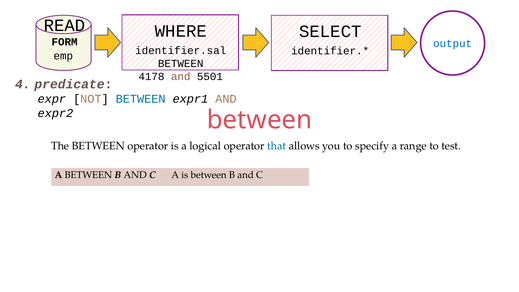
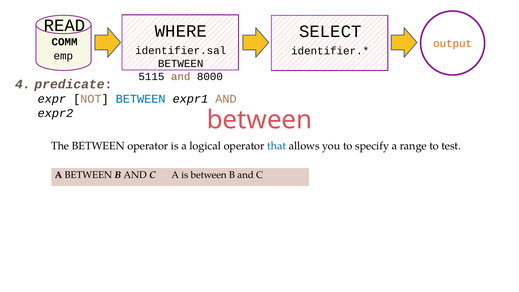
FORM: FORM -> COMM
output colour: blue -> orange
4178: 4178 -> 5115
5501: 5501 -> 8000
